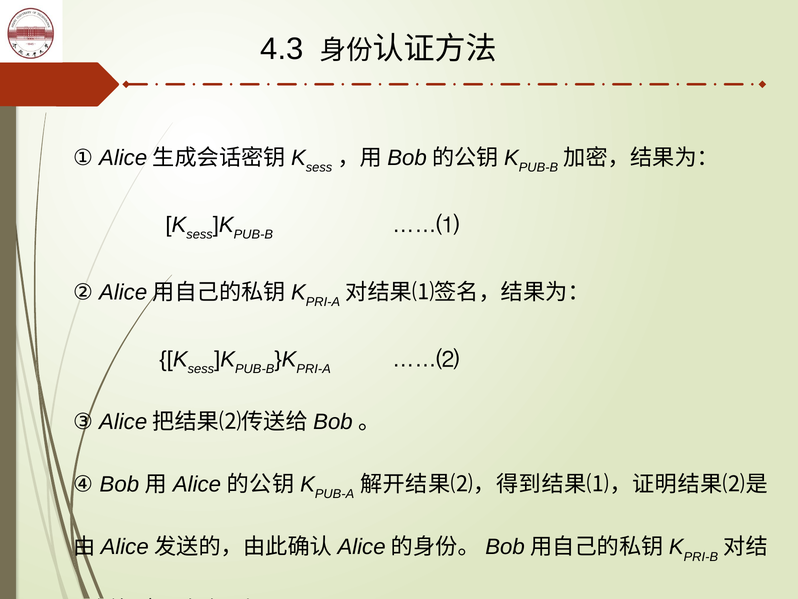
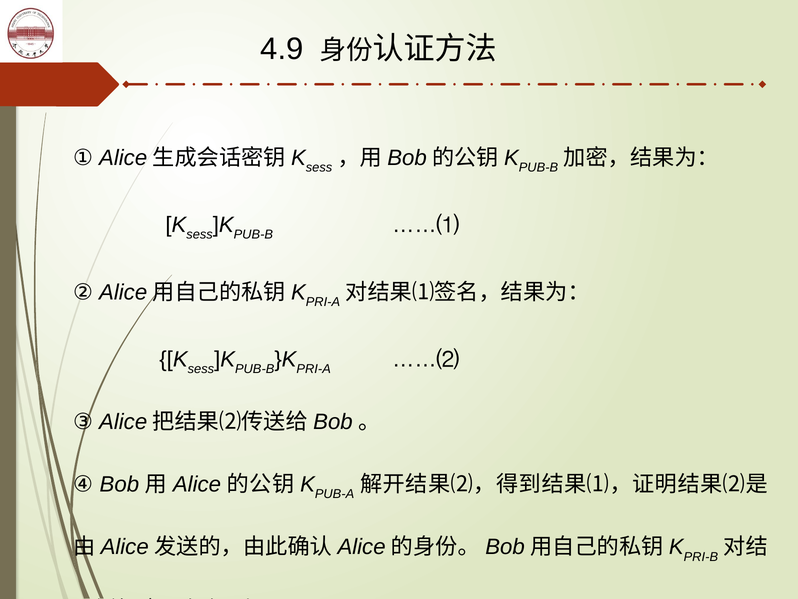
4.3: 4.3 -> 4.9
